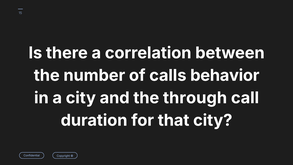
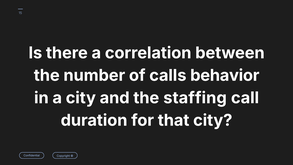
through: through -> staffing
